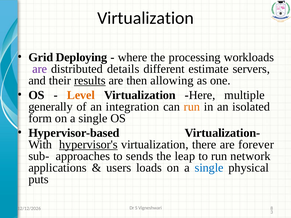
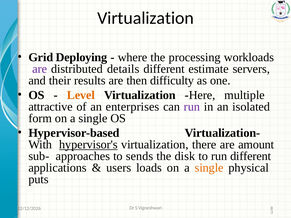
results underline: present -> none
allowing: allowing -> difficulty
generally: generally -> attractive
integration: integration -> enterprises
run at (192, 107) colour: orange -> purple
forever: forever -> amount
leap: leap -> disk
run network: network -> different
single at (209, 168) colour: blue -> orange
